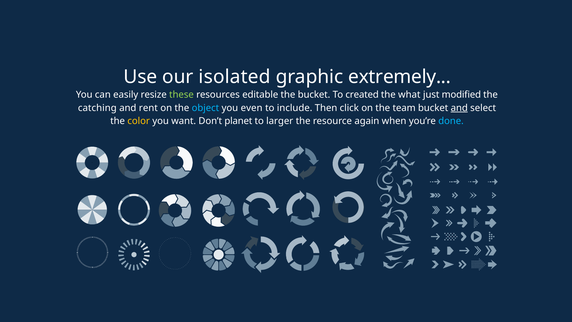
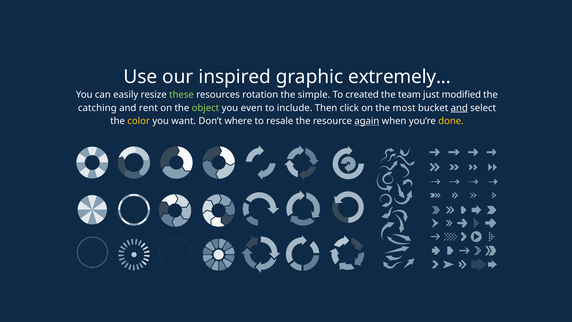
isolated: isolated -> inspired
editable: editable -> rotation
the bucket: bucket -> simple
what: what -> team
object colour: light blue -> light green
team: team -> most
planet: planet -> where
larger: larger -> resale
again underline: none -> present
done colour: light blue -> yellow
